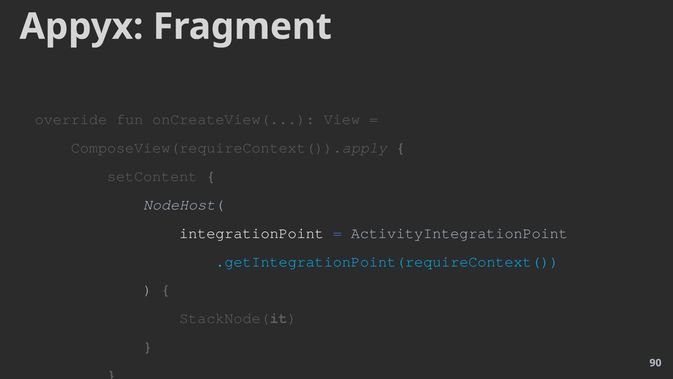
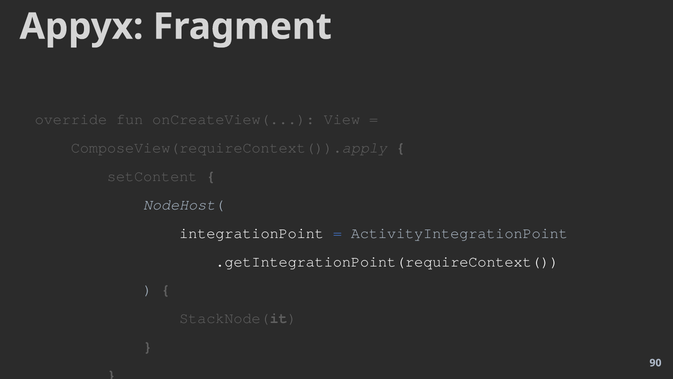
.getIntegrationPoint(requireContext( colour: light blue -> white
